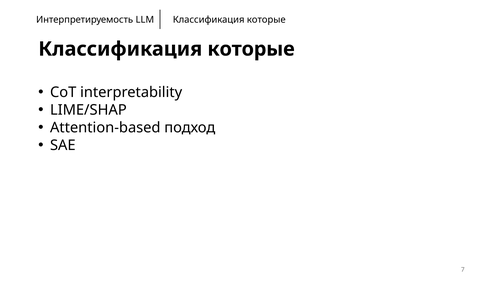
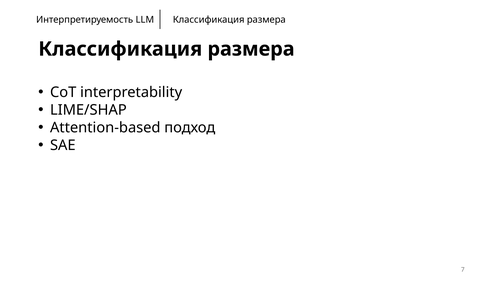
LLM Классификация которые: которые -> размера
которые at (251, 49): которые -> размера
